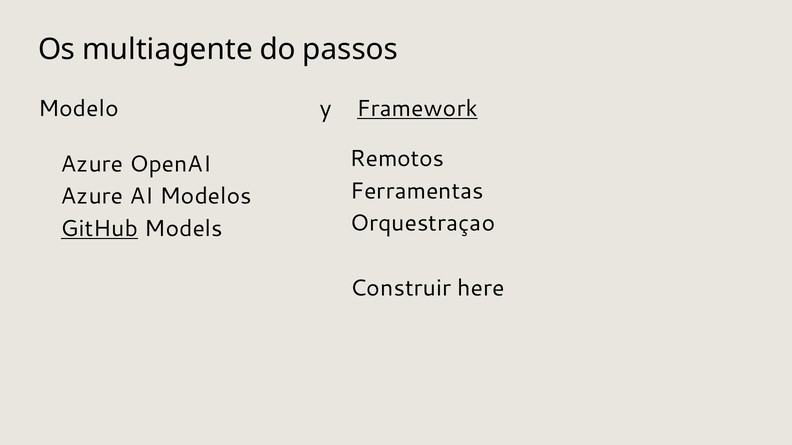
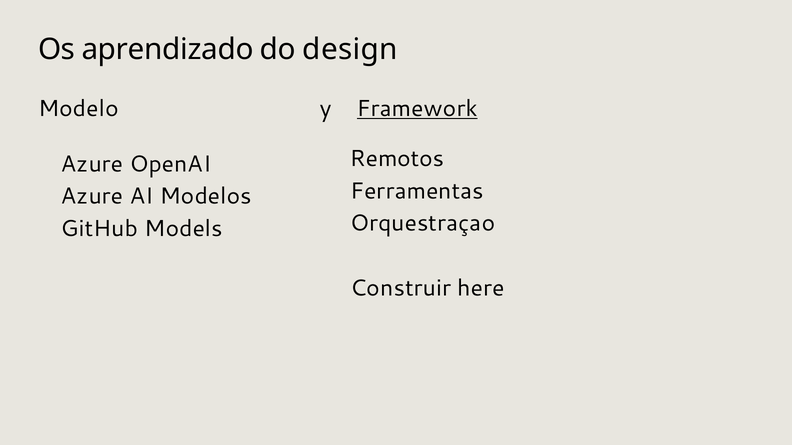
multiagente: multiagente -> aprendizado
passos: passos -> design
GitHub underline: present -> none
